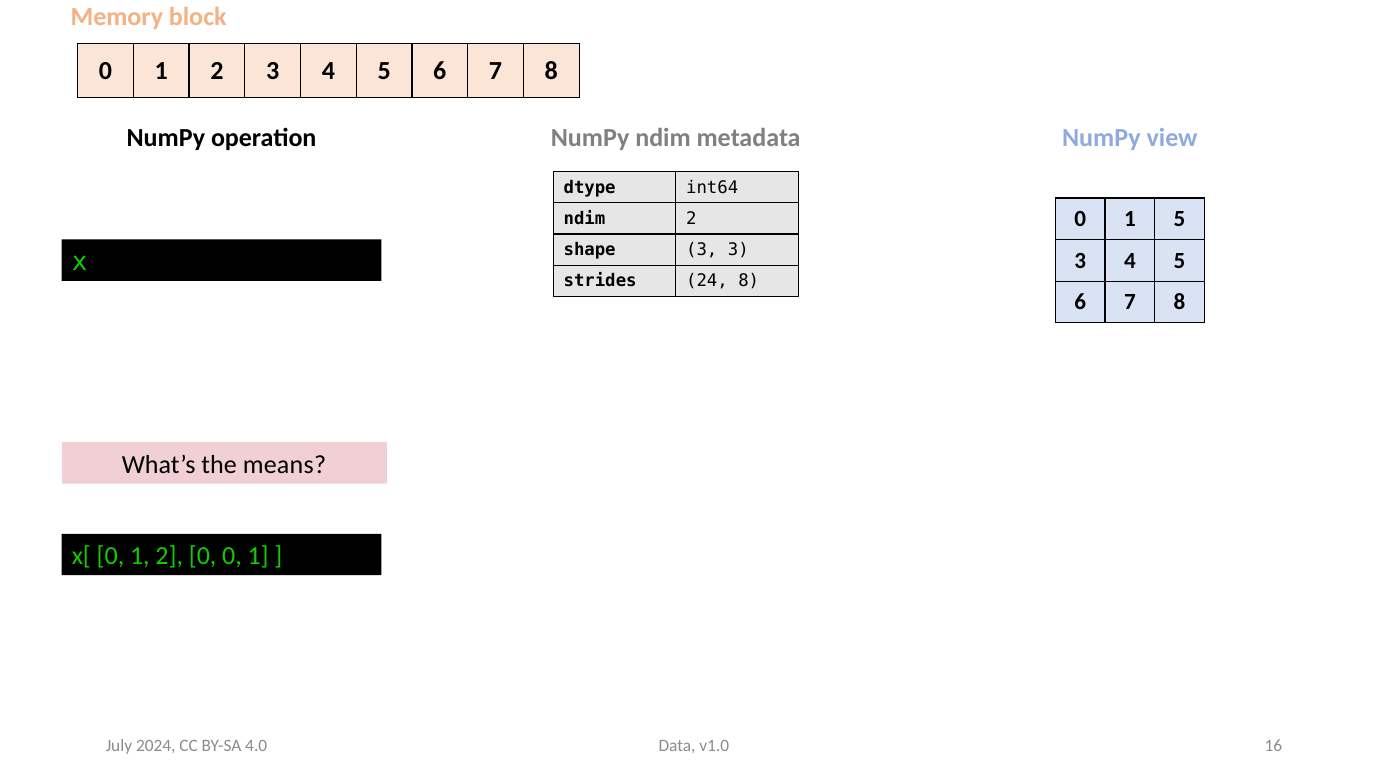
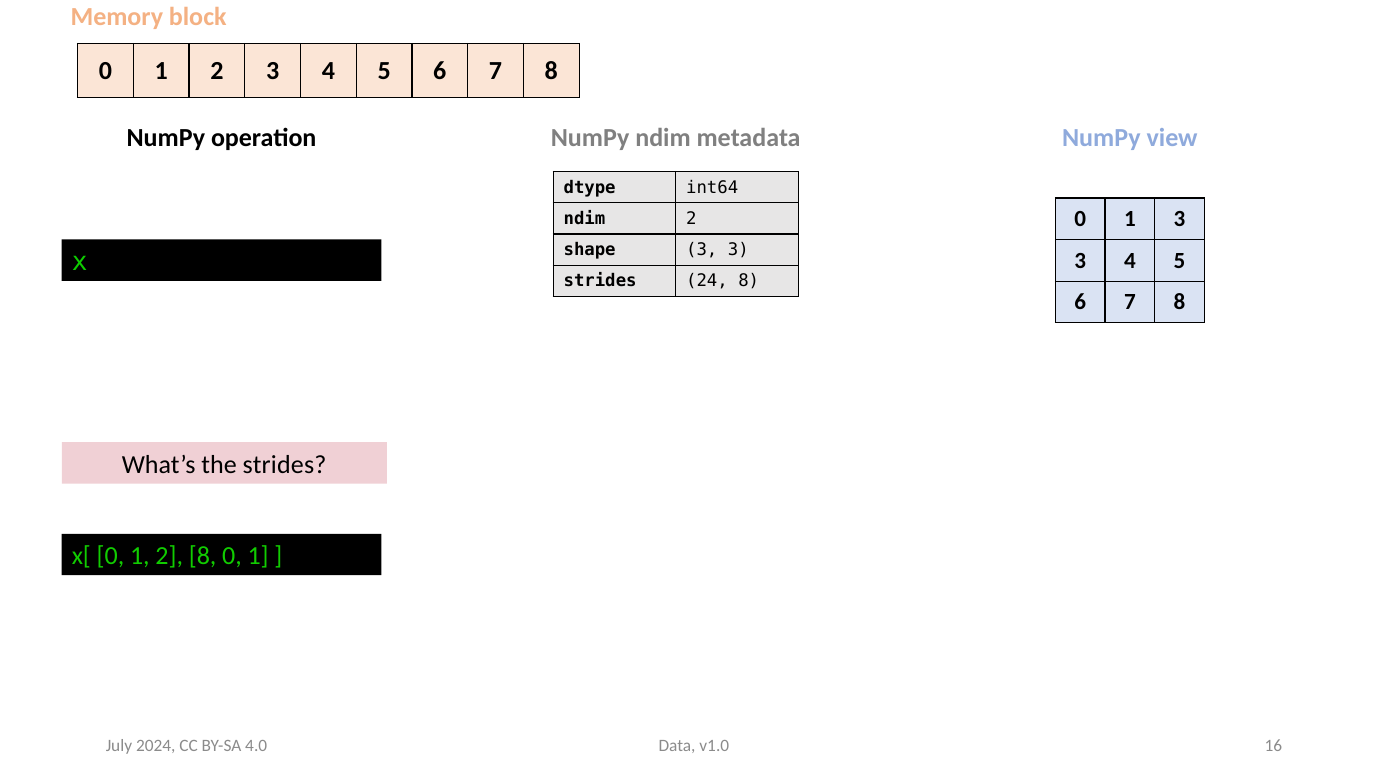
1 5: 5 -> 3
the means: means -> strides
2 0: 0 -> 8
